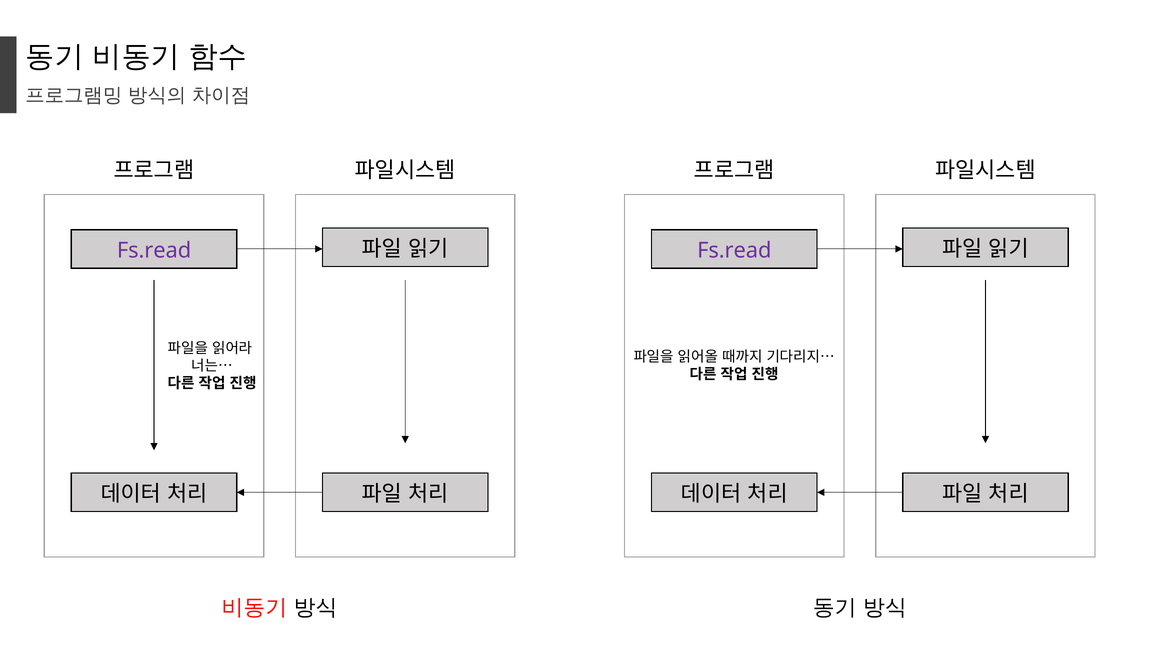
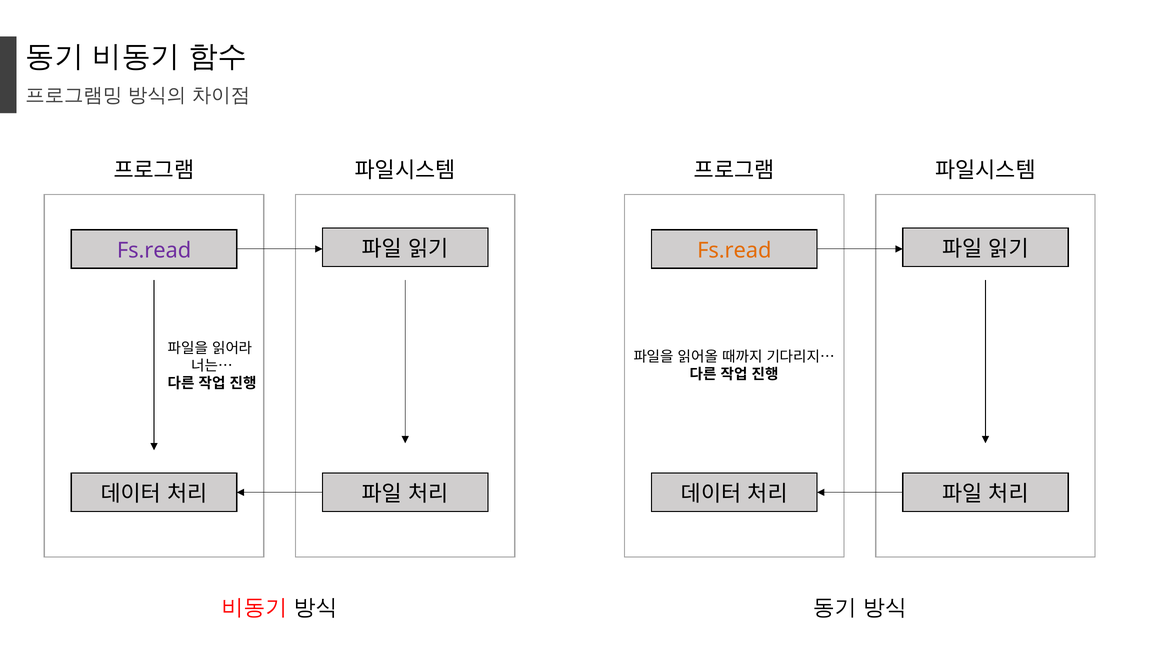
Fs.read at (734, 250) colour: purple -> orange
